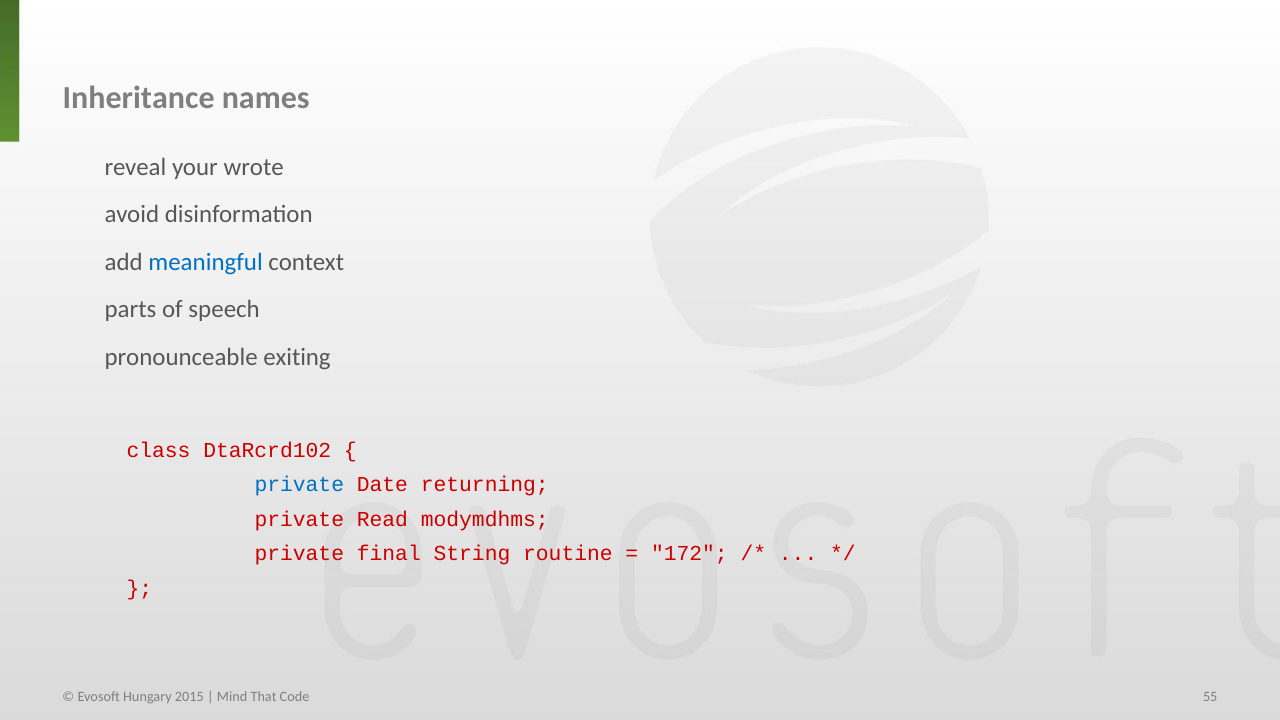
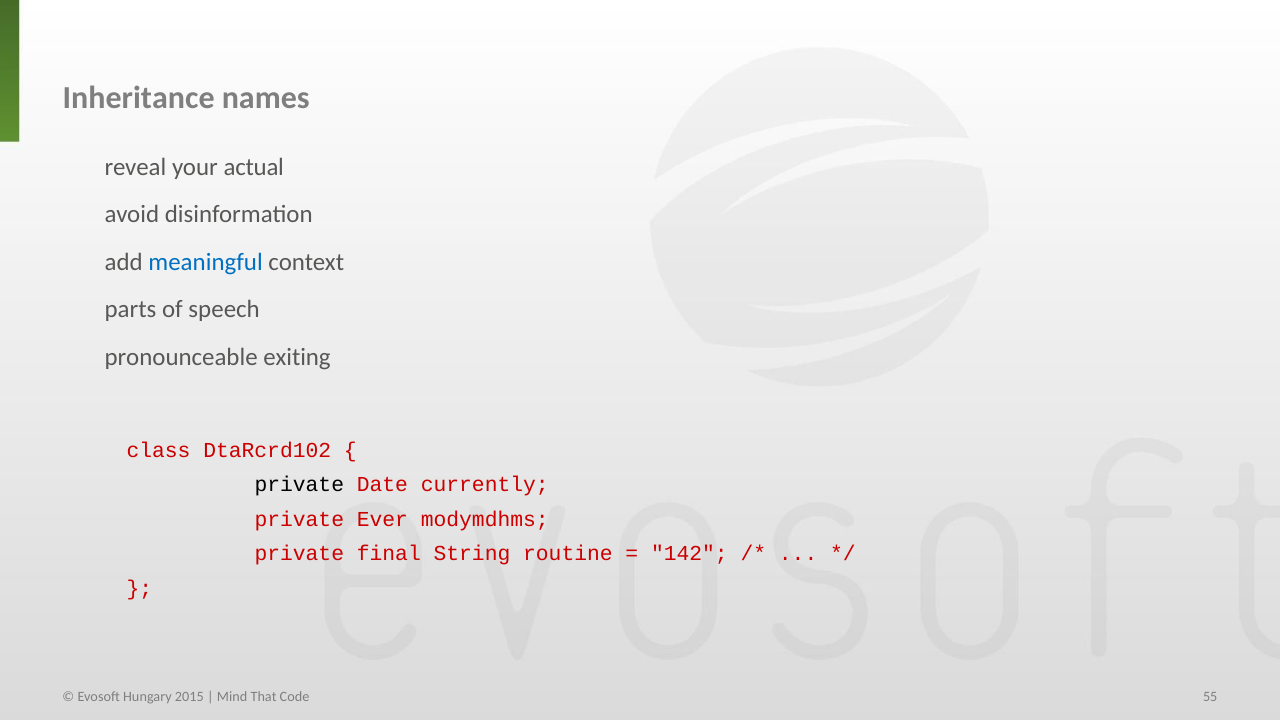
wrote: wrote -> actual
private at (299, 485) colour: blue -> black
returning: returning -> currently
Read: Read -> Ever
172: 172 -> 142
